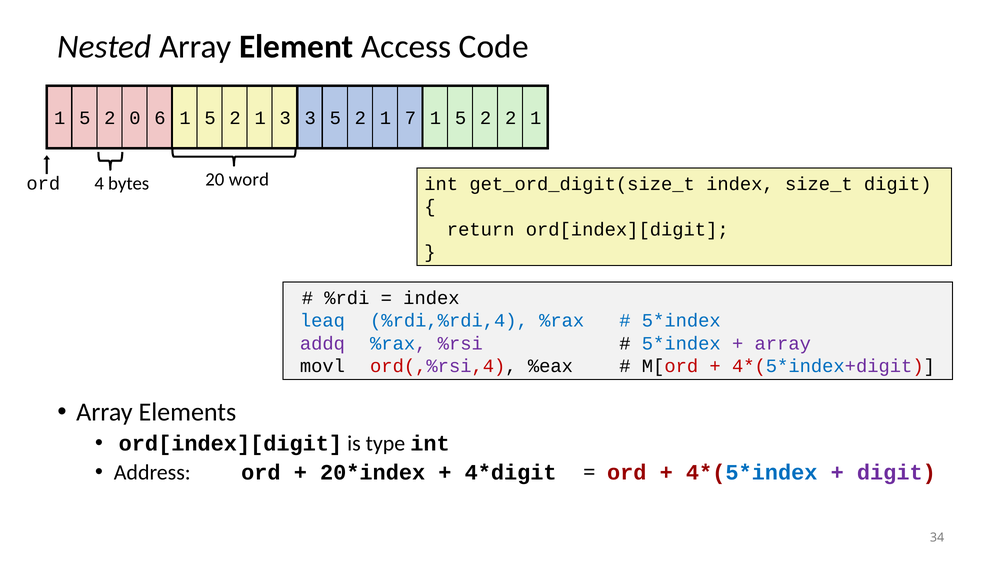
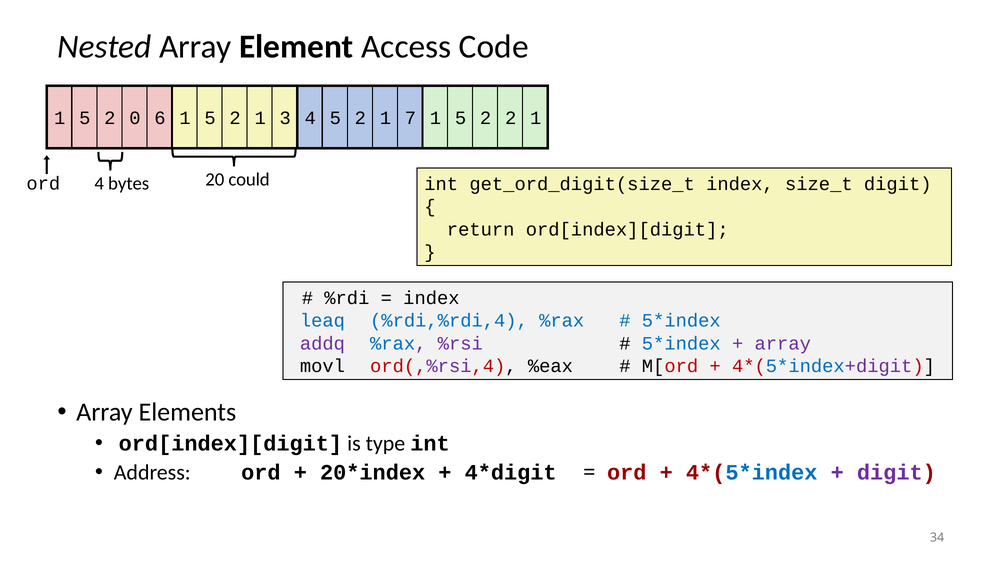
3 3: 3 -> 4
word: word -> could
